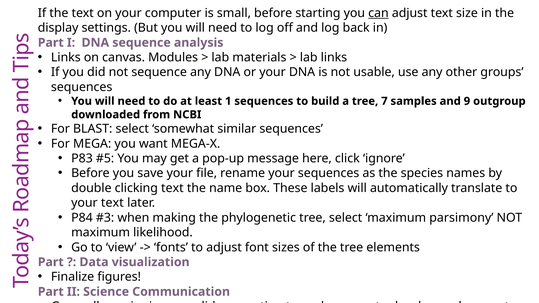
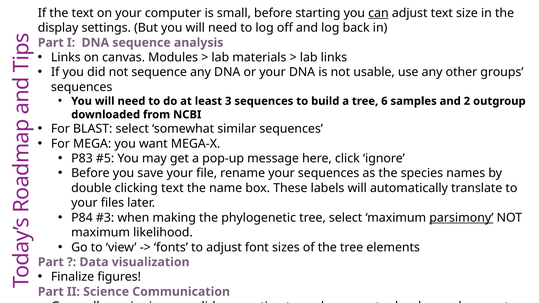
1: 1 -> 3
7: 7 -> 6
9: 9 -> 2
your text: text -> files
parsimony underline: none -> present
